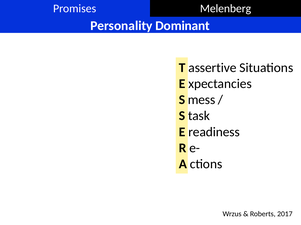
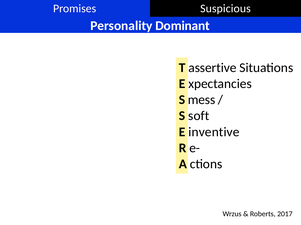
Melenberg: Melenberg -> Suspicious
task: task -> soft
readiness: readiness -> inventive
